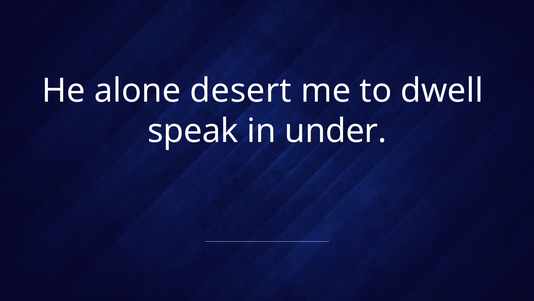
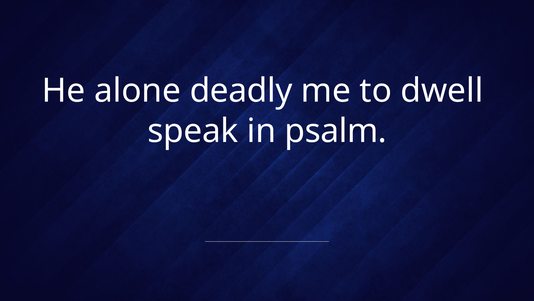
desert: desert -> deadly
under: under -> psalm
